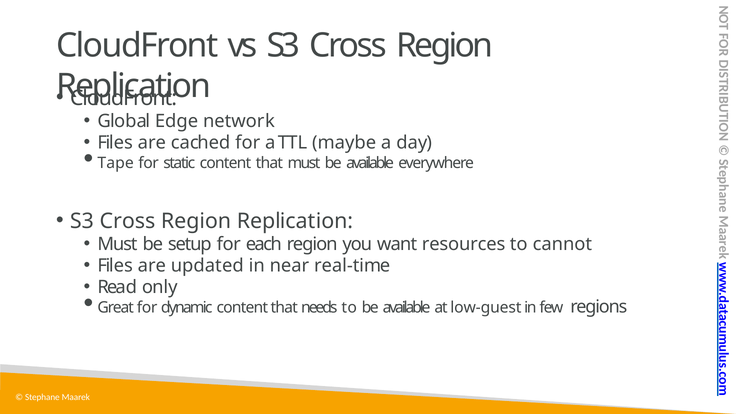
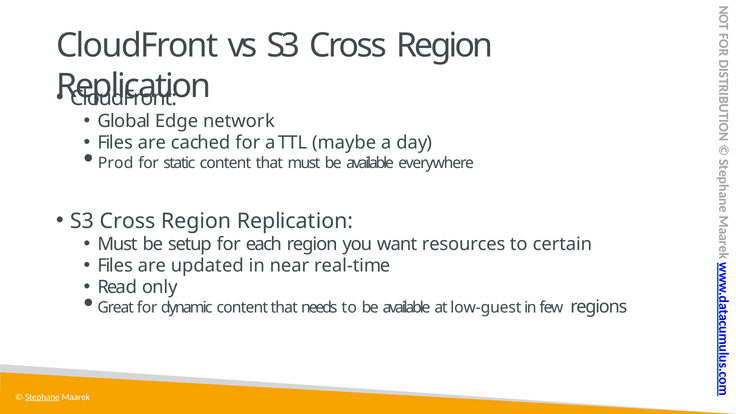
Tape: Tape -> Prod
cannot: cannot -> certain
Stephane underline: none -> present
